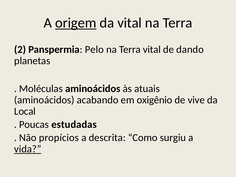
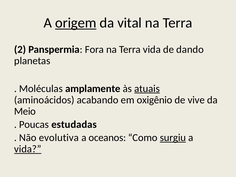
Pelo: Pelo -> Fora
Terra vital: vital -> vida
Moléculas aminoácidos: aminoácidos -> amplamente
atuais underline: none -> present
Local: Local -> Meio
propícios: propícios -> evolutiva
descrita: descrita -> oceanos
surgiu underline: none -> present
